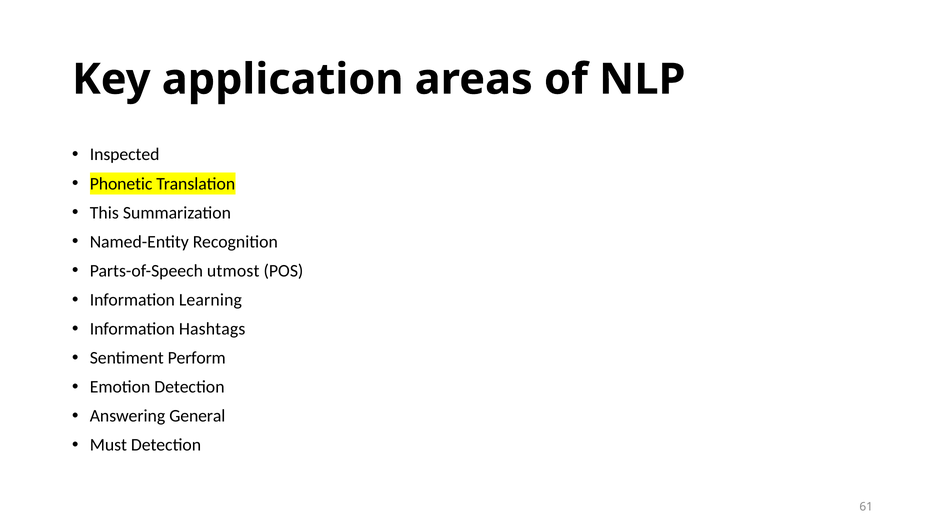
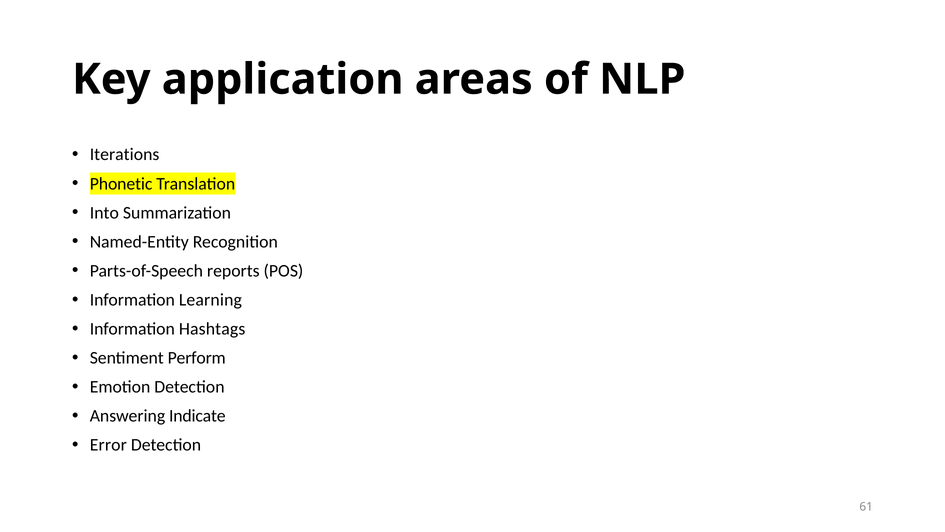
Inspected: Inspected -> Iterations
This: This -> Into
utmost: utmost -> reports
General: General -> Indicate
Must: Must -> Error
